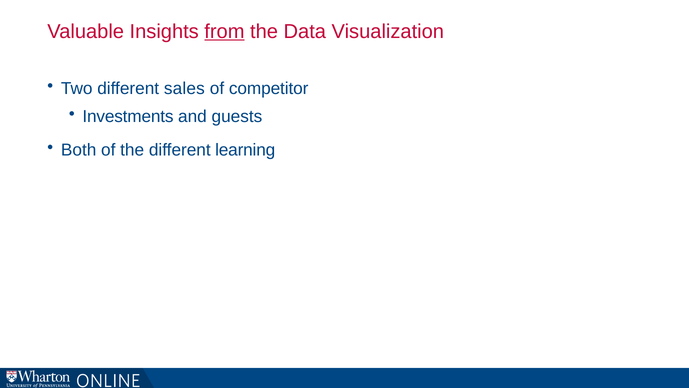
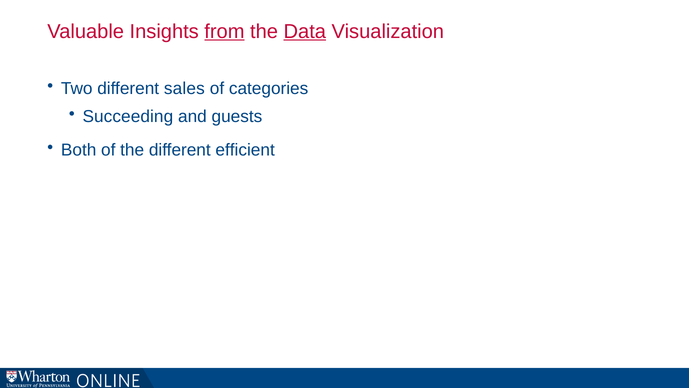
Data underline: none -> present
competitor: competitor -> categories
Investments: Investments -> Succeeding
learning: learning -> efficient
